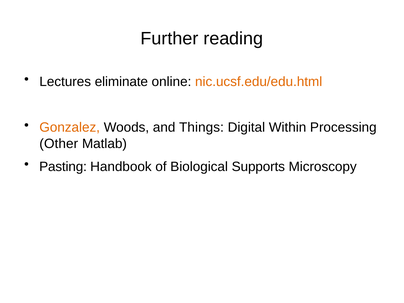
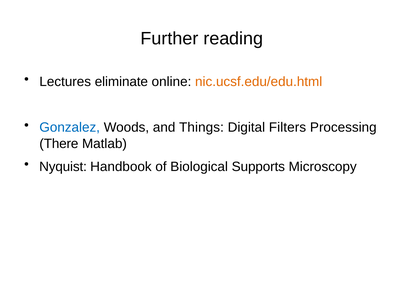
Gonzalez colour: orange -> blue
Within: Within -> Filters
Other: Other -> There
Pasting: Pasting -> Nyquist
